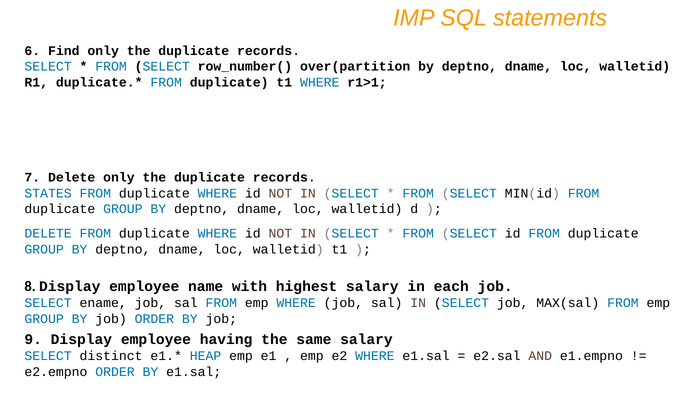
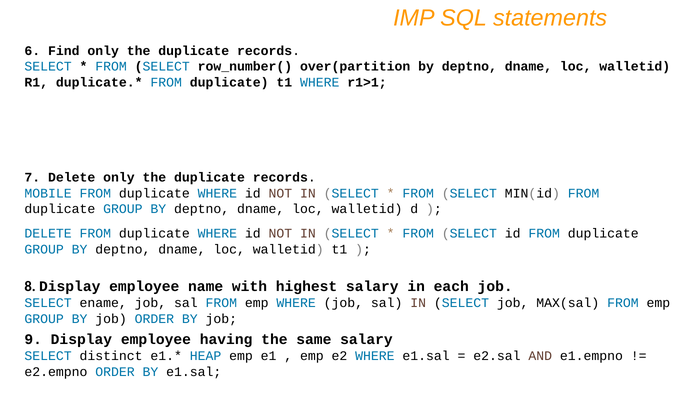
STATES: STATES -> MOBILE
